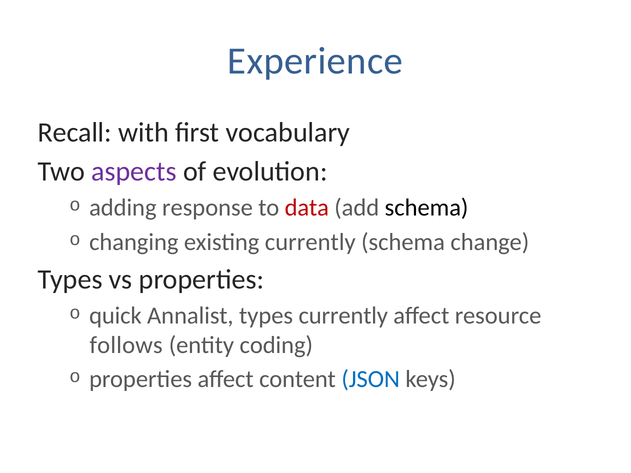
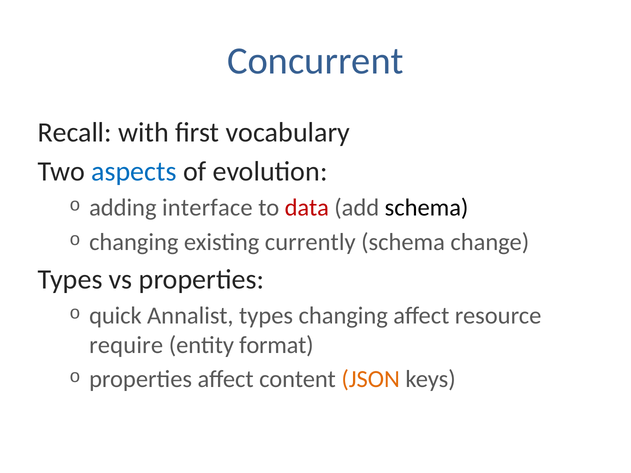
Experience: Experience -> Concurrent
aspects colour: purple -> blue
response: response -> interface
types currently: currently -> changing
follows: follows -> require
coding: coding -> format
JSON colour: blue -> orange
